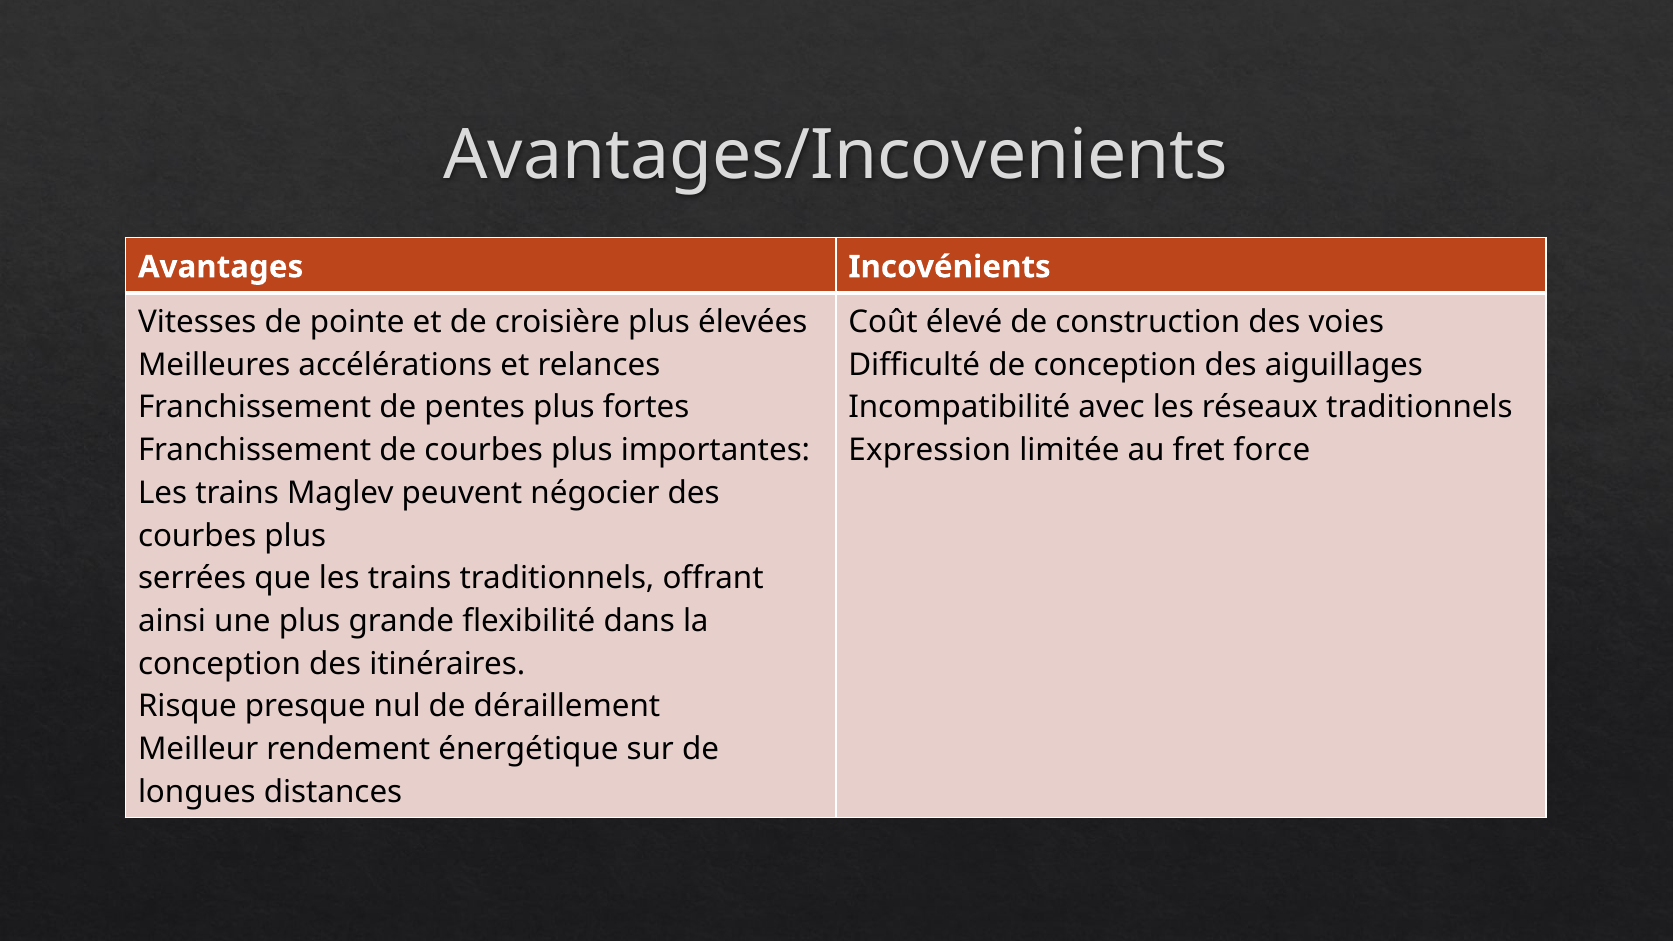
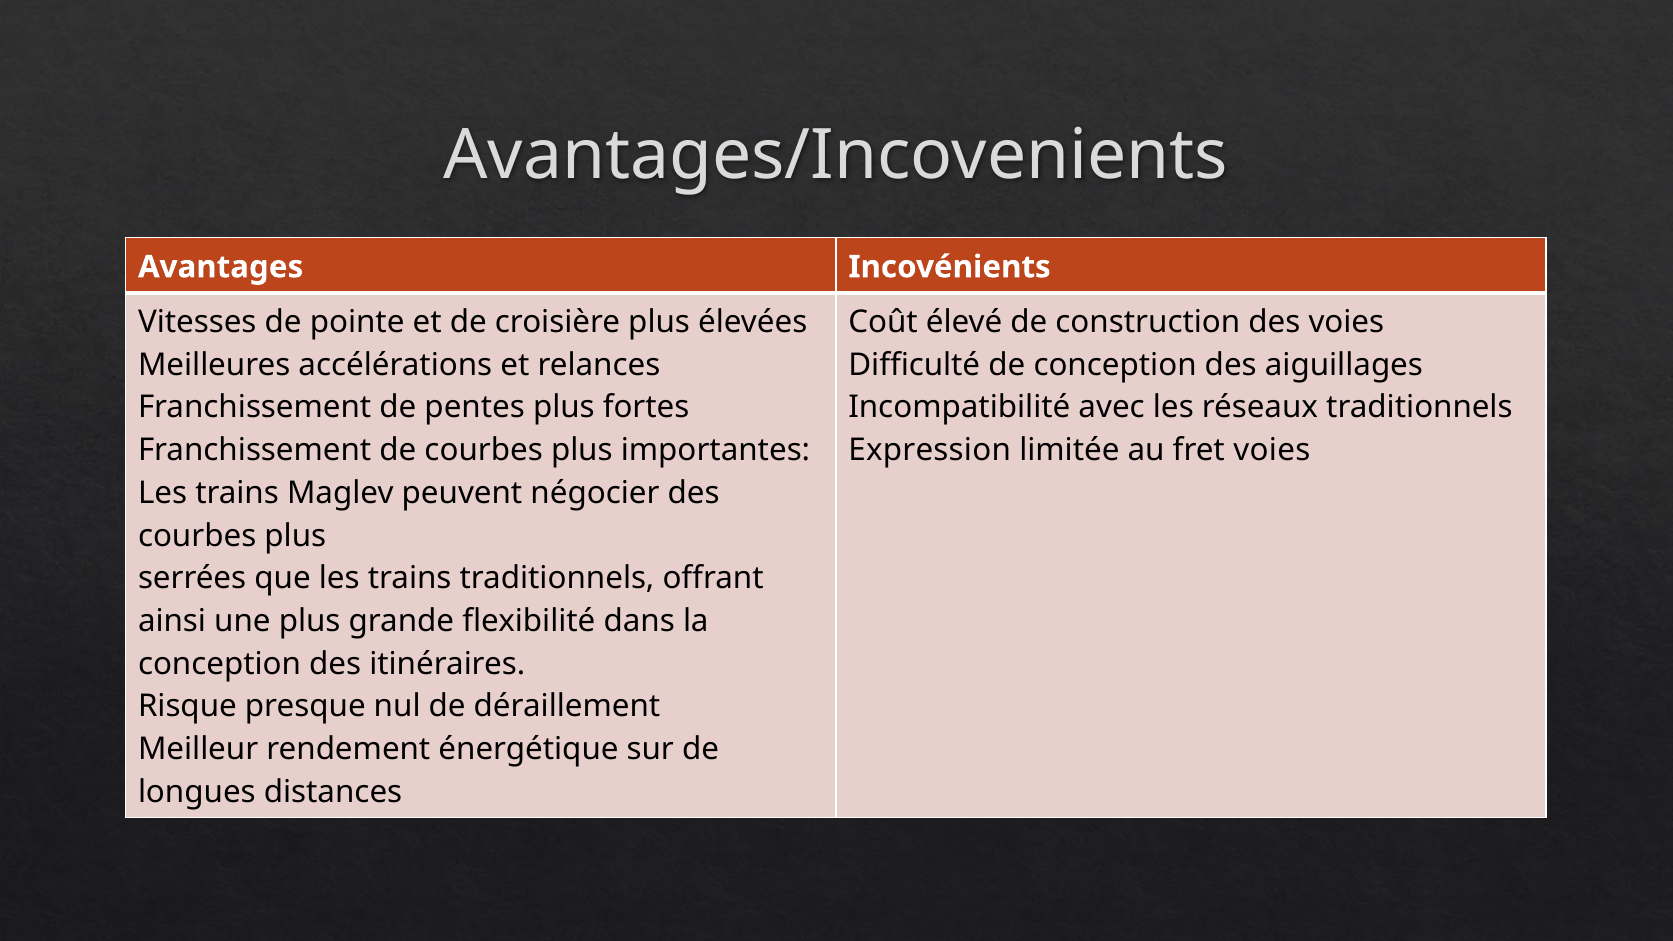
fret force: force -> voies
